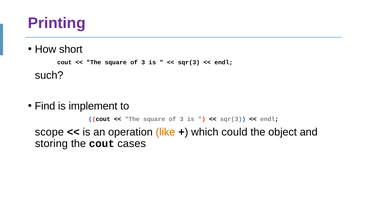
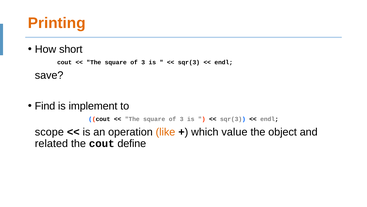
Printing colour: purple -> orange
such: such -> save
could: could -> value
storing: storing -> related
cases: cases -> define
